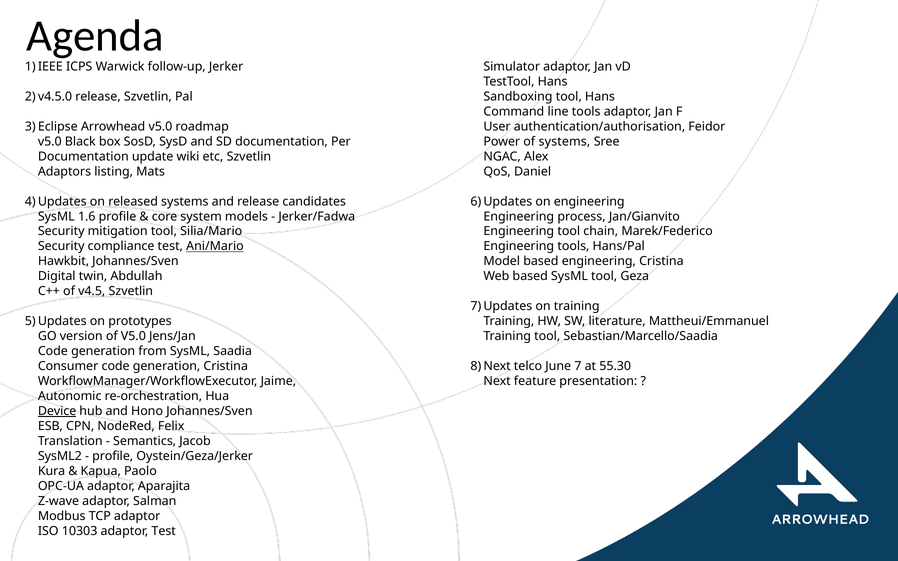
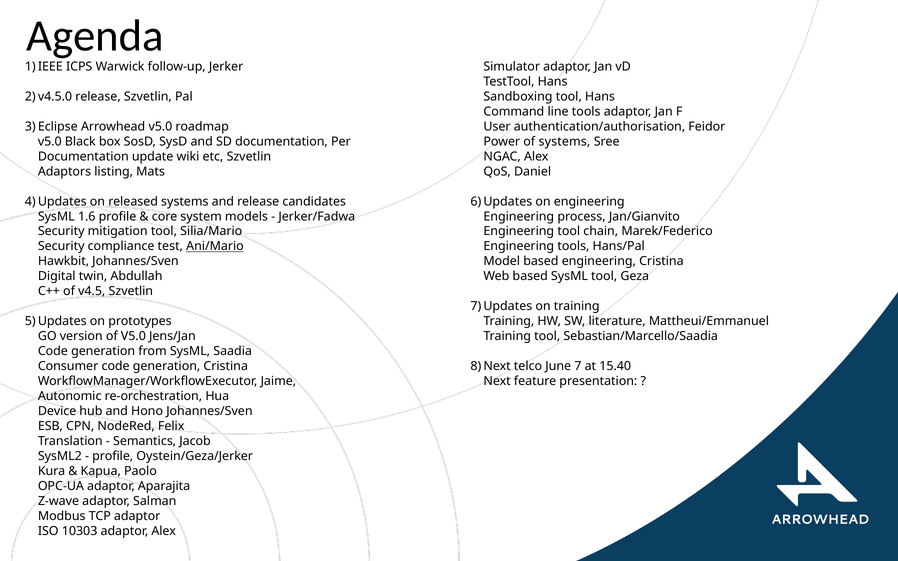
55.30: 55.30 -> 15.40
Device underline: present -> none
adaptor Test: Test -> Alex
